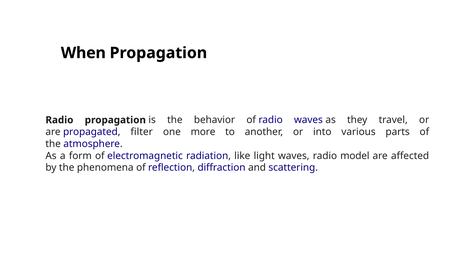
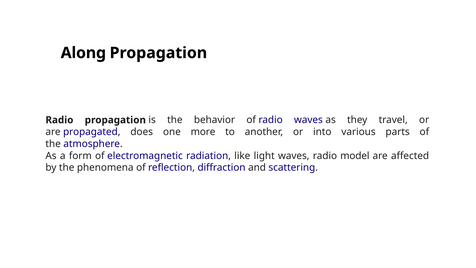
When: When -> Along
filter: filter -> does
